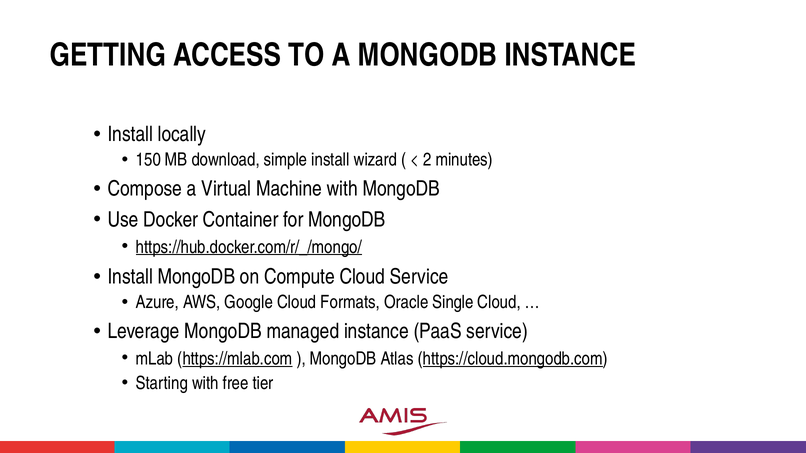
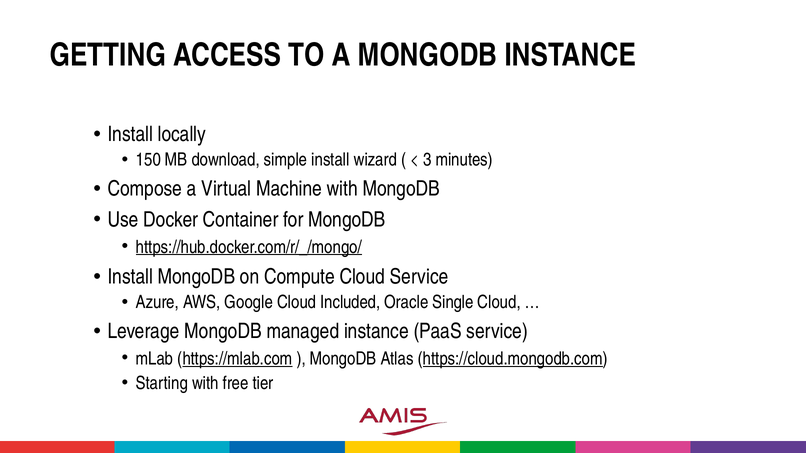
2: 2 -> 3
Formats: Formats -> Included
